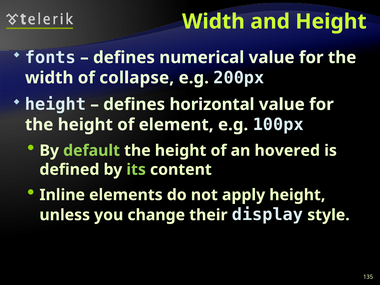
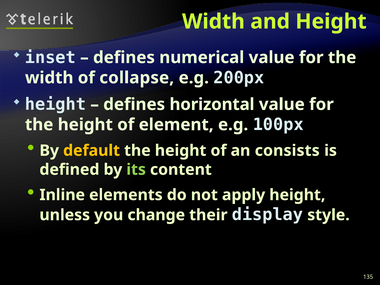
fonts: fonts -> inset
default colour: light green -> yellow
hovered: hovered -> consists
